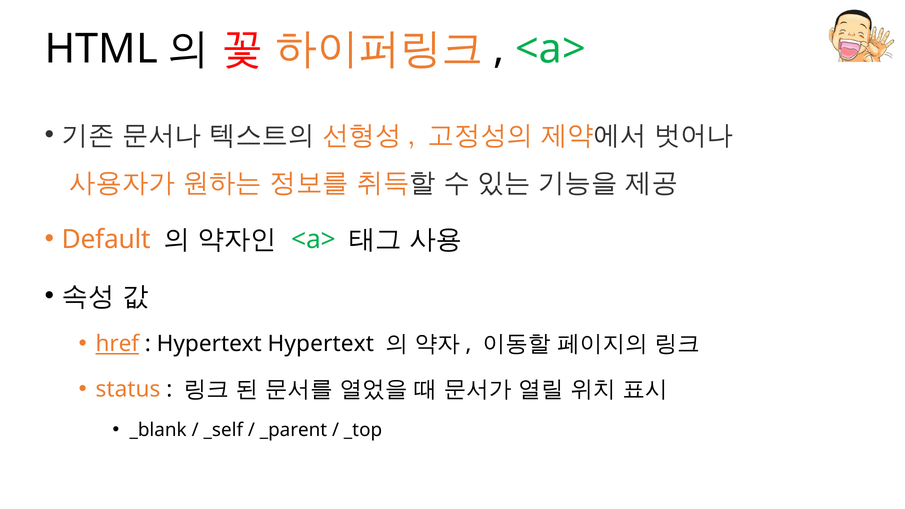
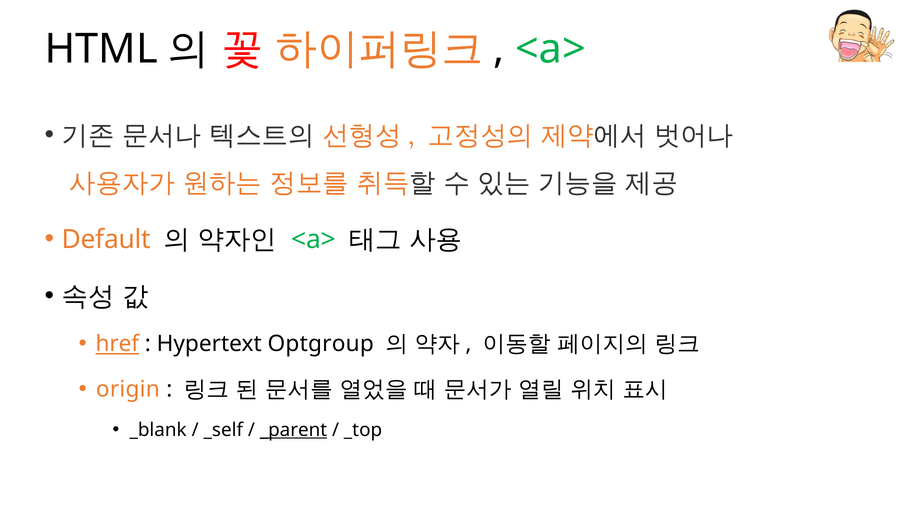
Hypertext Hypertext: Hypertext -> Optgroup
status: status -> origin
_parent underline: none -> present
